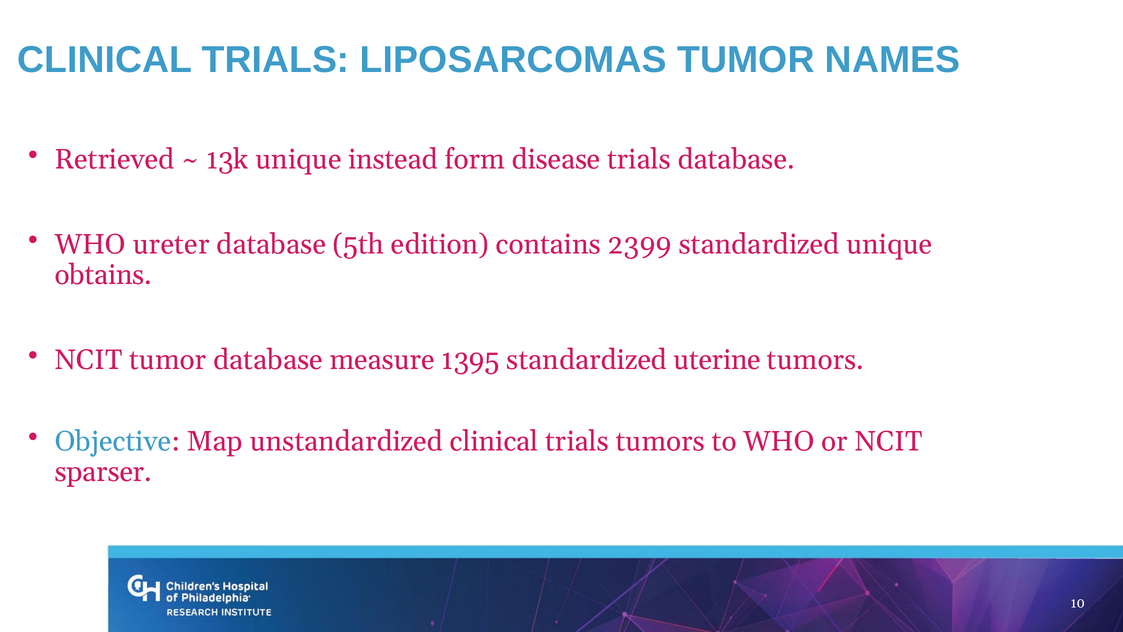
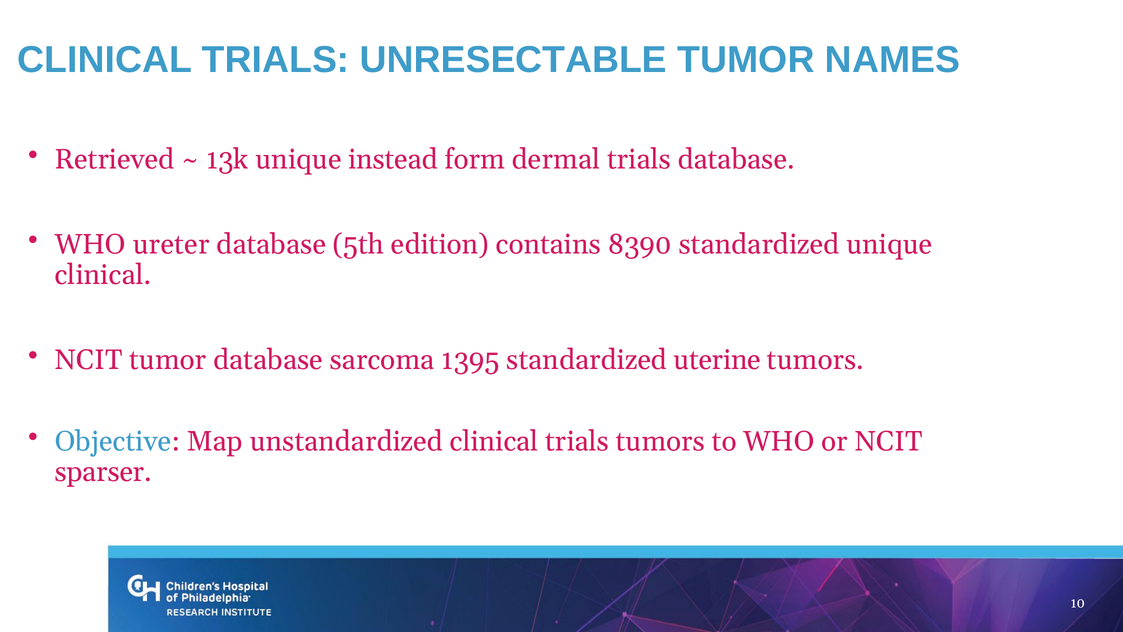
LIPOSARCOMAS: LIPOSARCOMAS -> UNRESECTABLE
disease: disease -> dermal
2399: 2399 -> 8390
obtains at (103, 275): obtains -> clinical
measure: measure -> sarcoma
